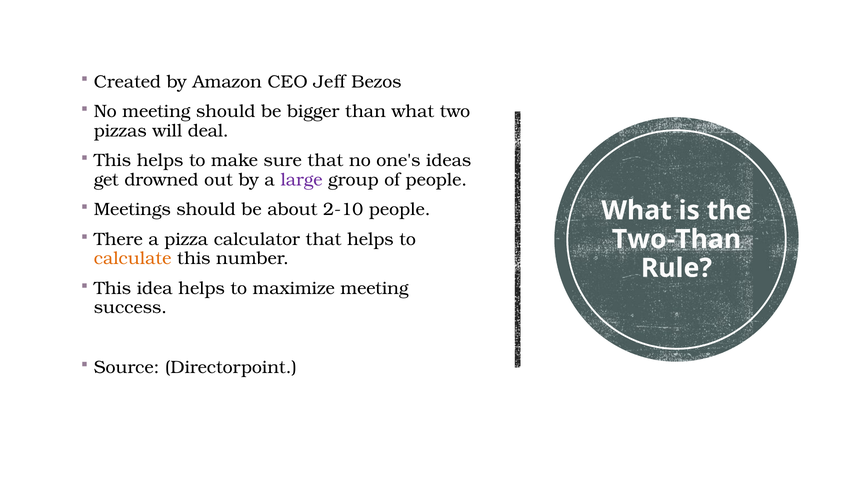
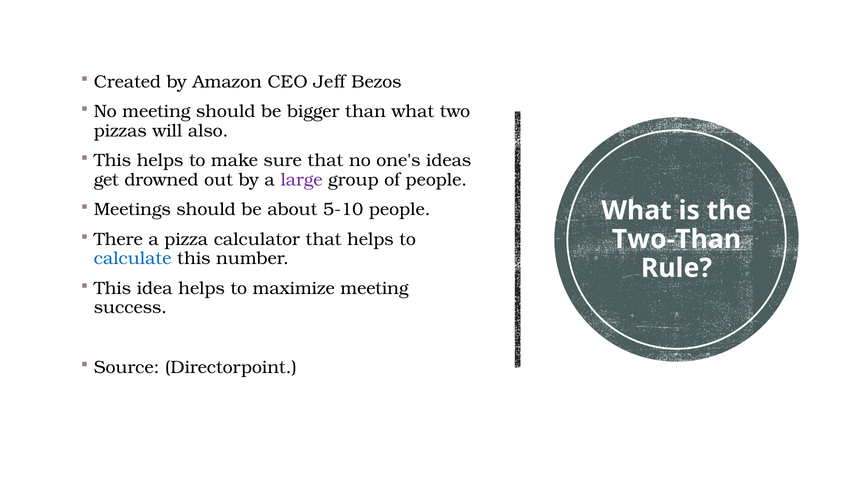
deal: deal -> also
2-10: 2-10 -> 5-10
calculate colour: orange -> blue
